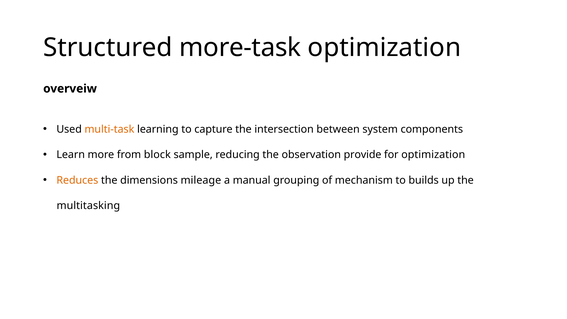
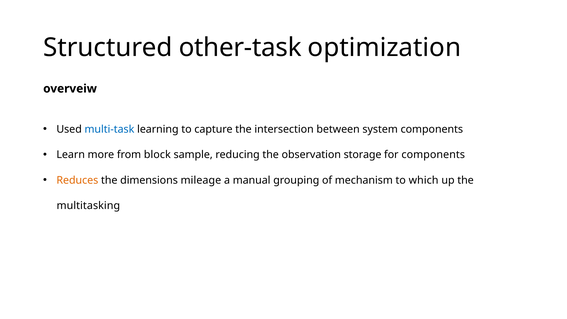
more-task: more-task -> other-task
multi-task colour: orange -> blue
provide: provide -> storage
for optimization: optimization -> components
builds: builds -> which
